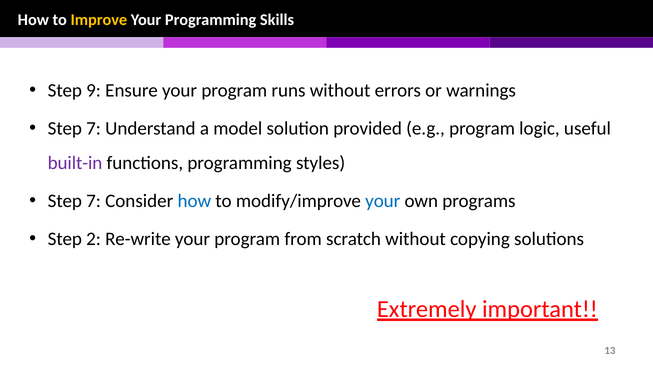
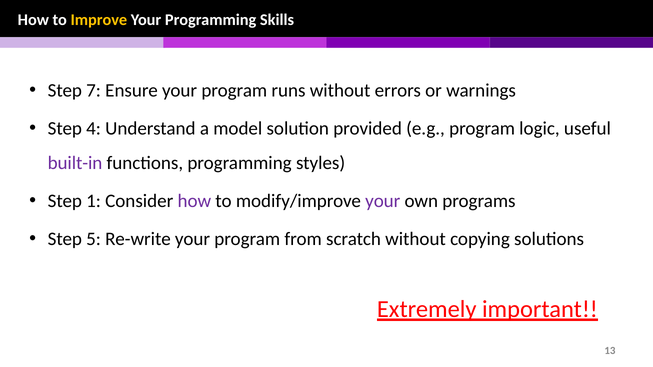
9: 9 -> 7
7 at (94, 129): 7 -> 4
7 at (94, 201): 7 -> 1
how at (194, 201) colour: blue -> purple
your at (383, 201) colour: blue -> purple
2: 2 -> 5
